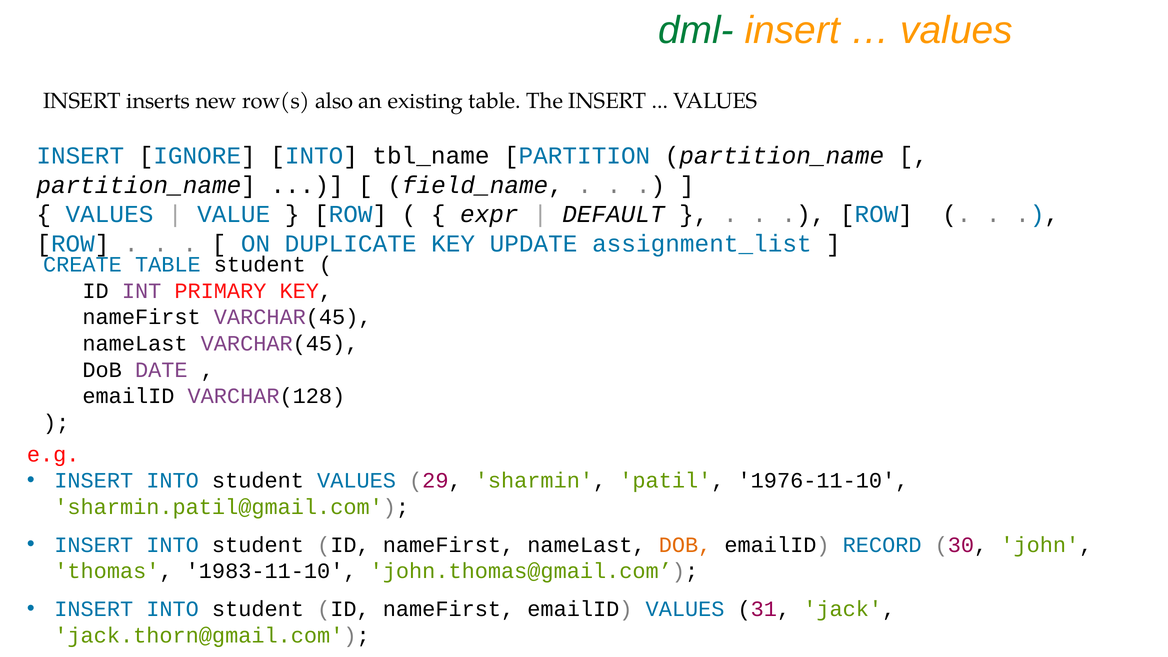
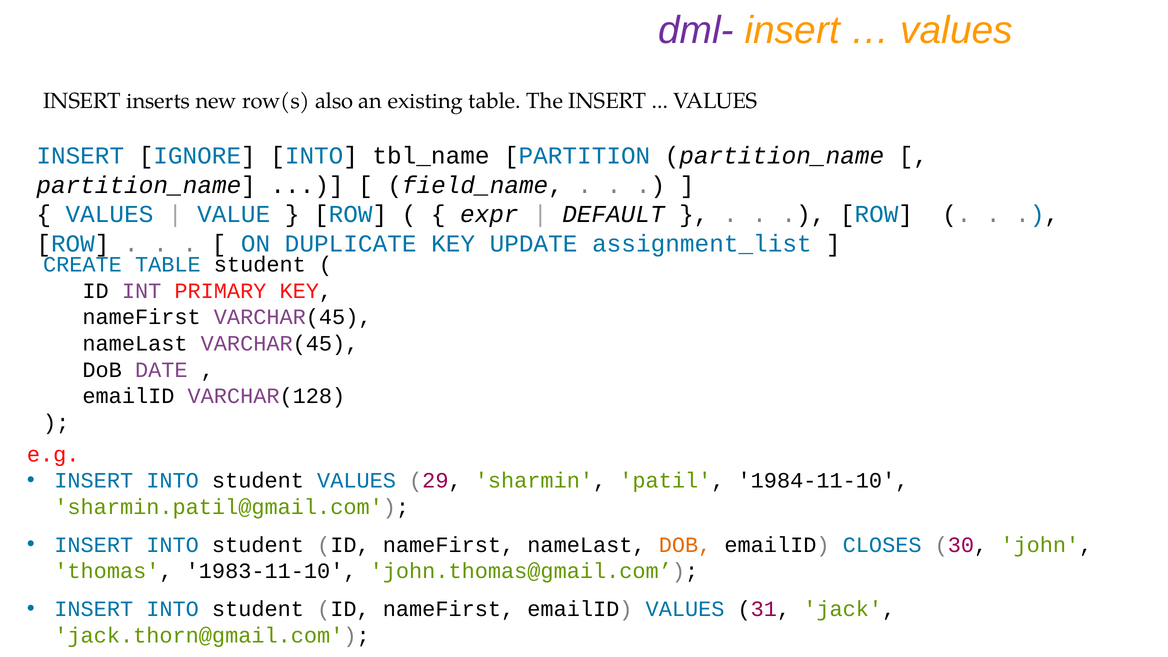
dml- colour: green -> purple
1976-11-10: 1976-11-10 -> 1984-11-10
RECORD: RECORD -> CLOSES
